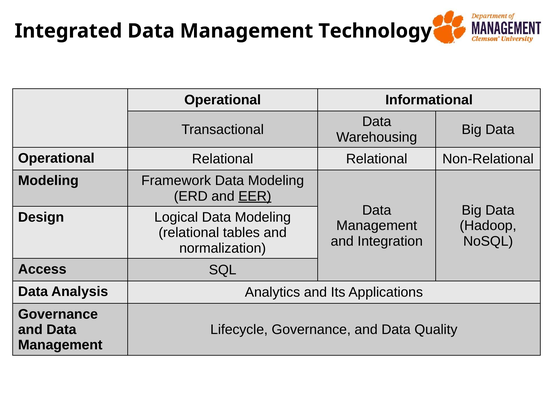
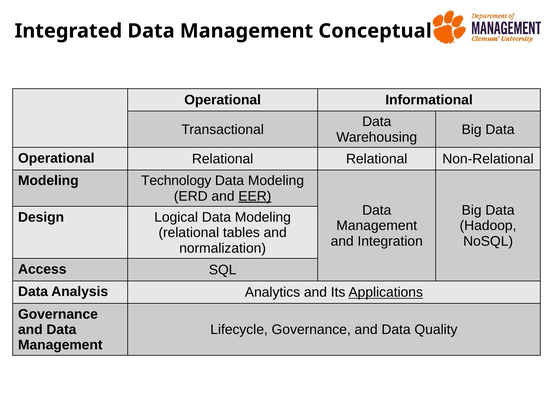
Technology: Technology -> Conceptual
Framework: Framework -> Technology
Applications underline: none -> present
